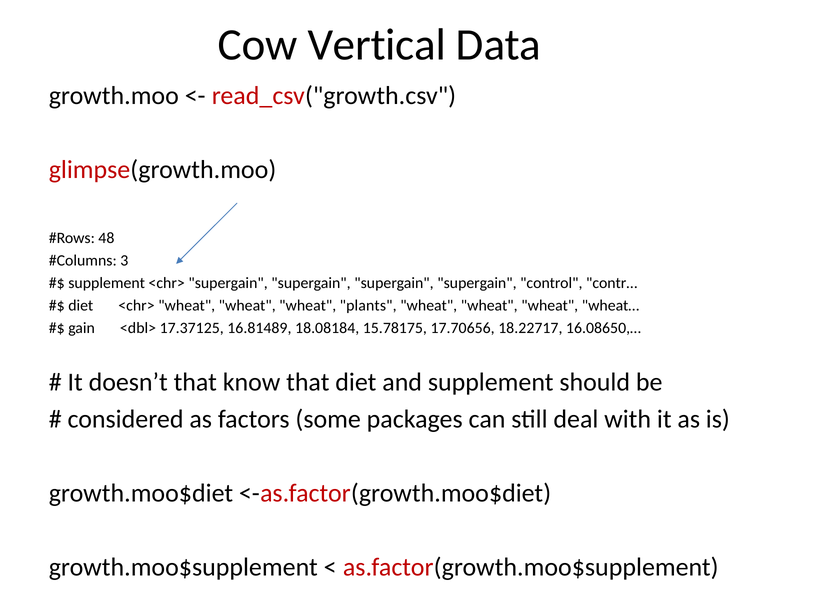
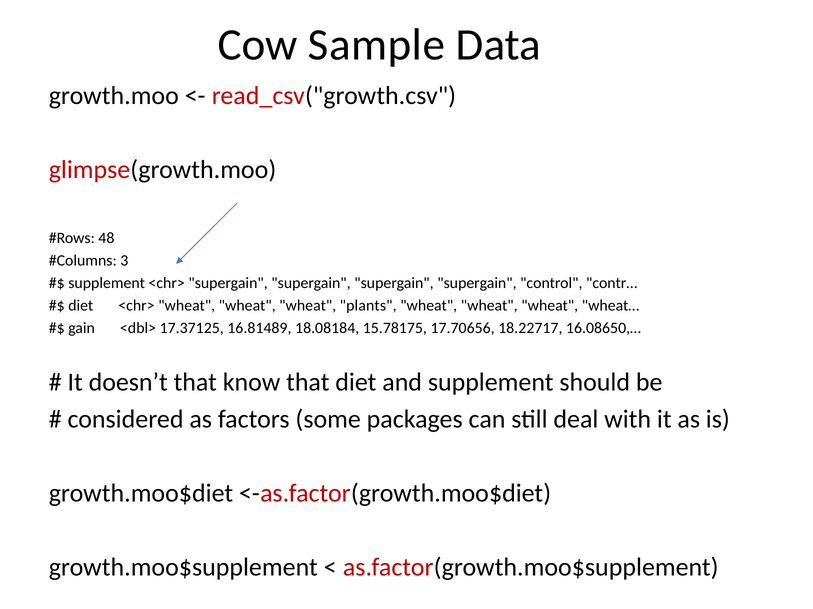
Vertical: Vertical -> Sample
